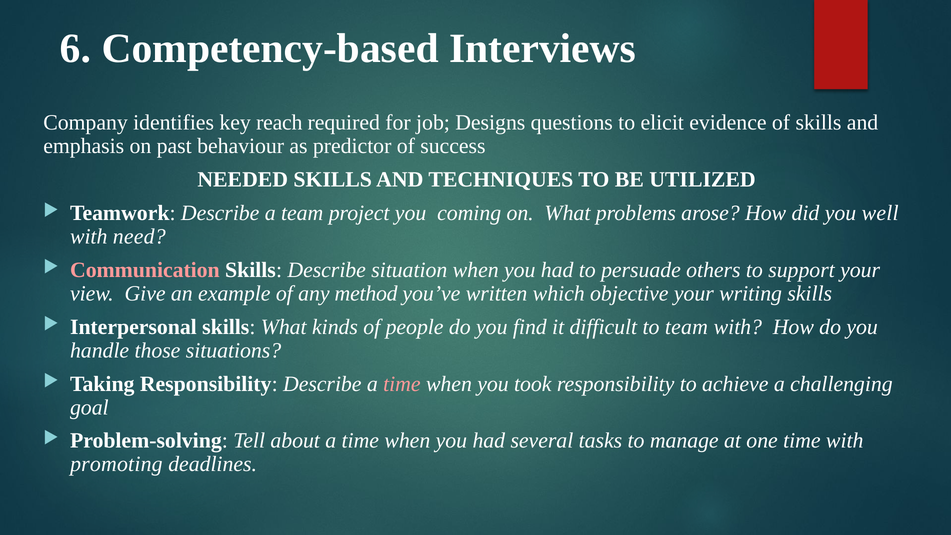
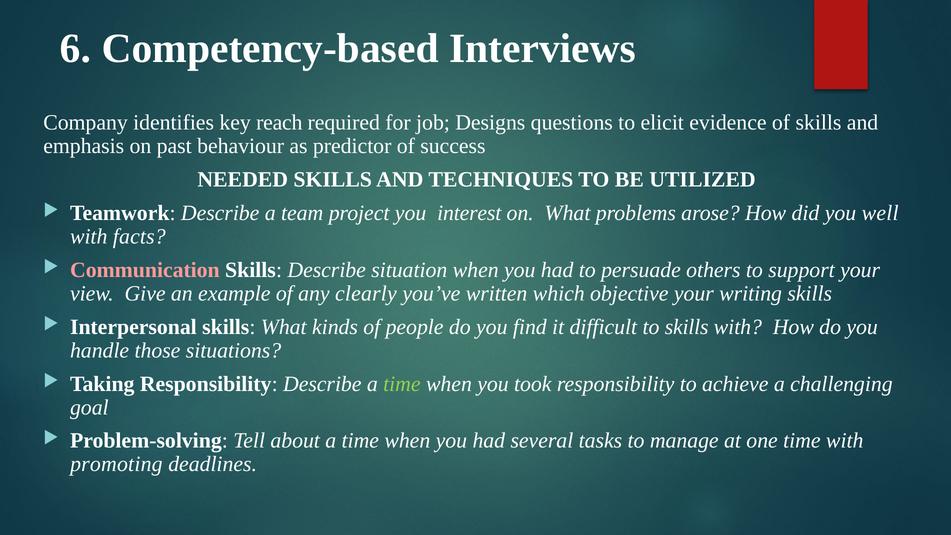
coming: coming -> interest
need: need -> facts
method: method -> clearly
to team: team -> skills
time at (402, 384) colour: pink -> light green
